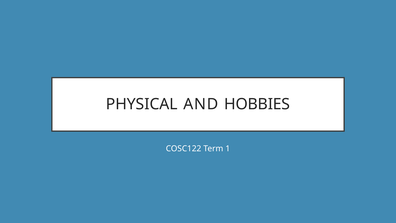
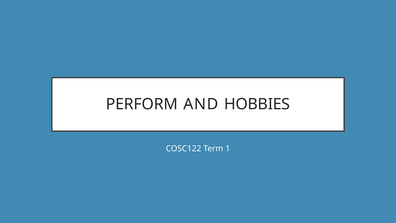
PHYSICAL: PHYSICAL -> PERFORM
